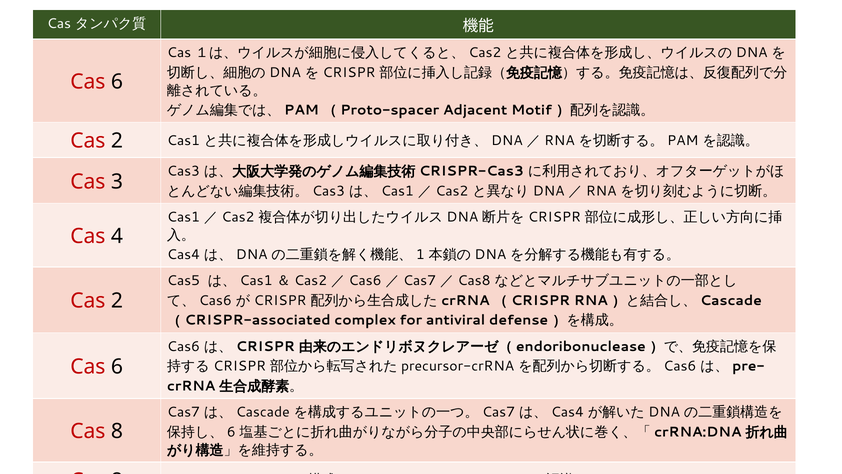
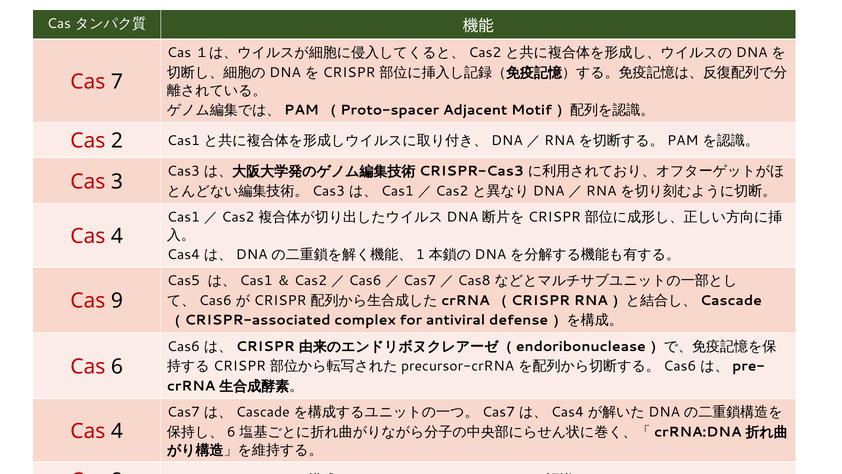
6 at (117, 82): 6 -> 7
2 at (117, 301): 2 -> 9
8 at (117, 431): 8 -> 4
